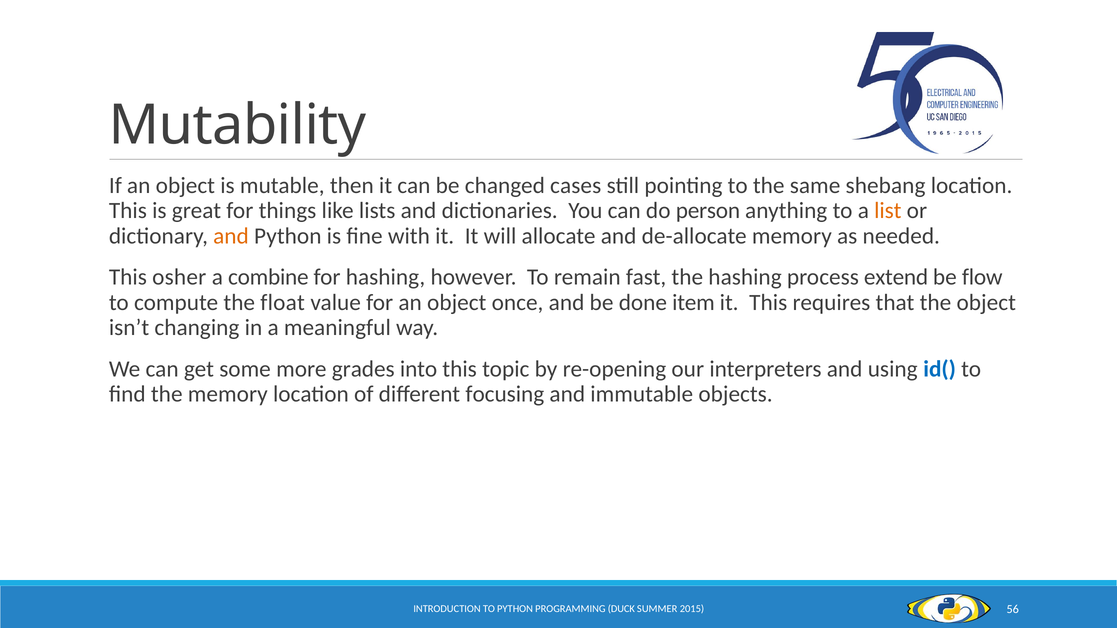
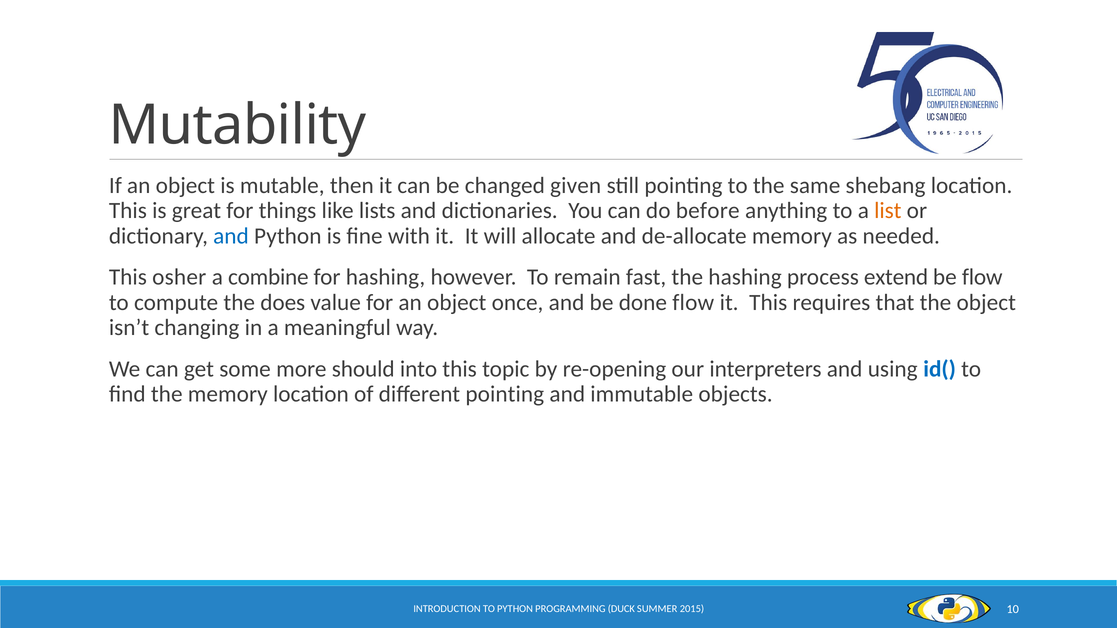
cases: cases -> given
person: person -> before
and at (231, 236) colour: orange -> blue
float: float -> does
done item: item -> flow
grades: grades -> should
different focusing: focusing -> pointing
56: 56 -> 10
